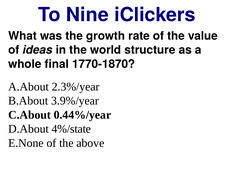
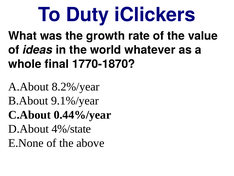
Nine: Nine -> Duty
structure: structure -> whatever
2.3%/year: 2.3%/year -> 8.2%/year
3.9%/year: 3.9%/year -> 9.1%/year
